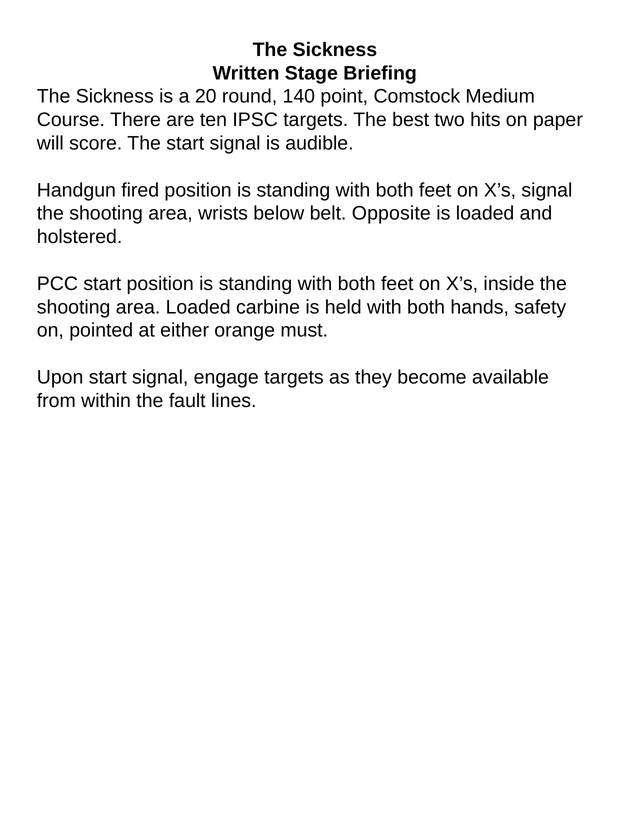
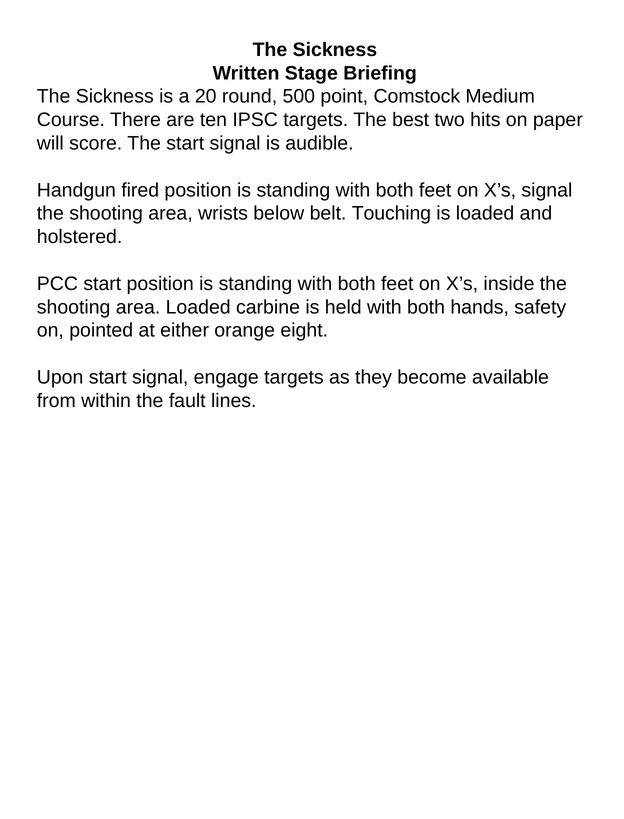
140: 140 -> 500
Opposite: Opposite -> Touching
must: must -> eight
